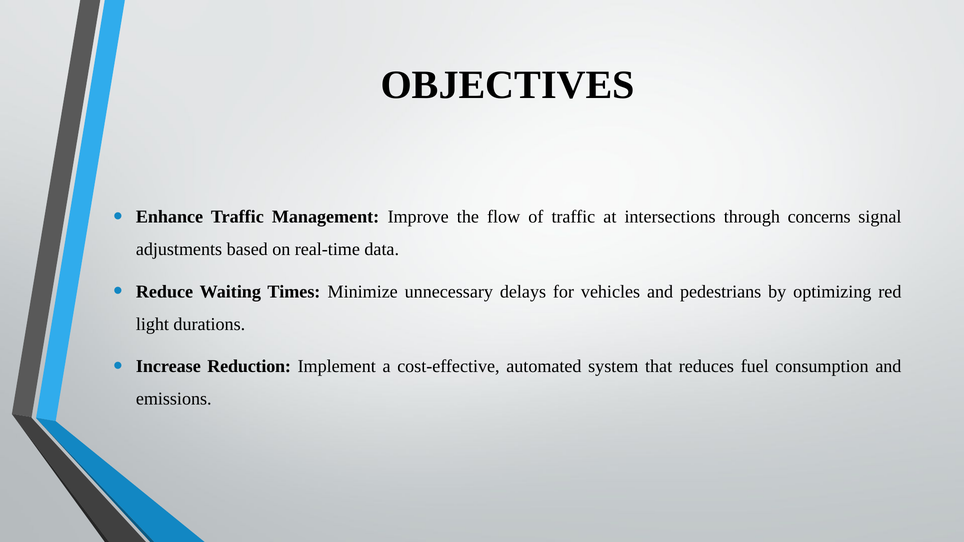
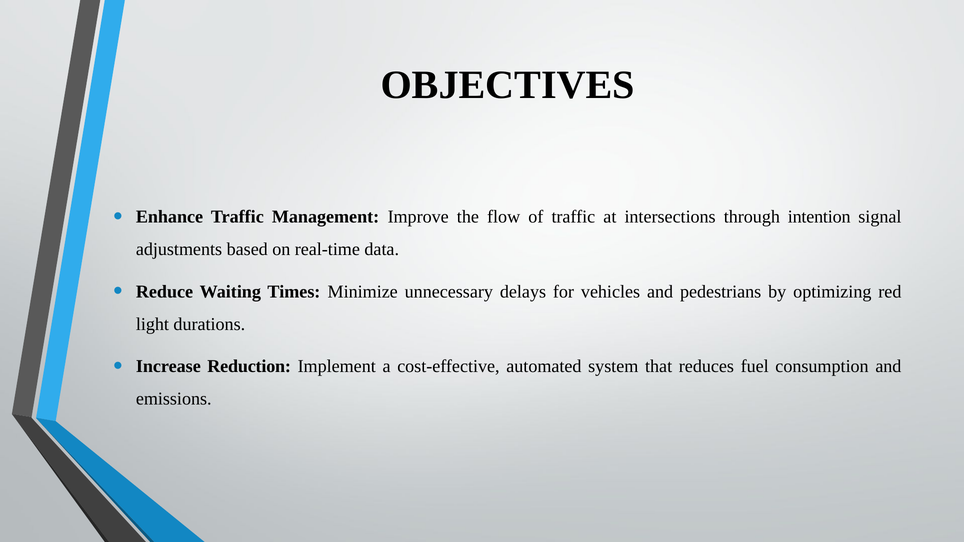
concerns: concerns -> intention
